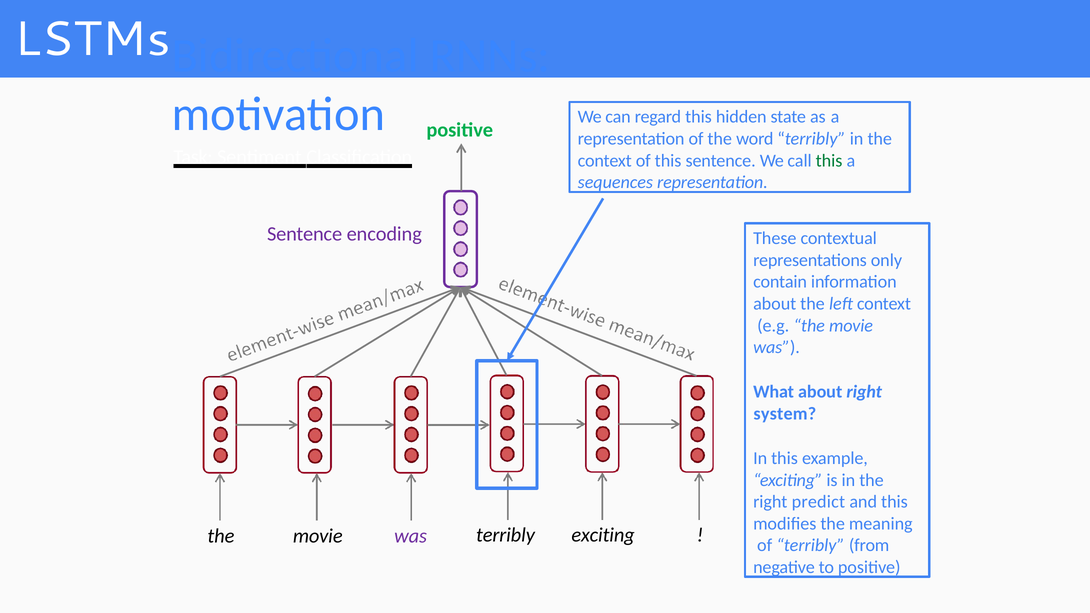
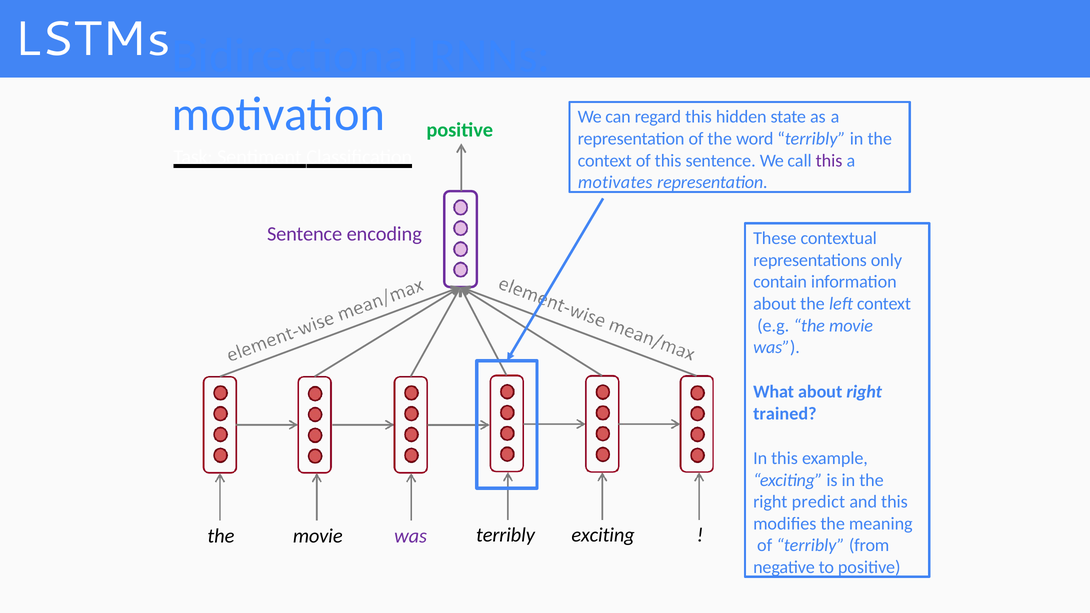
this at (829, 161) colour: green -> purple
sequences: sequences -> motivates
system: system -> trained
